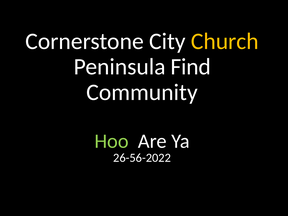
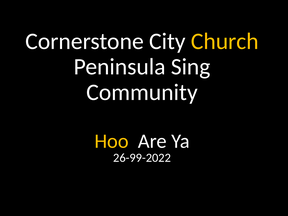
Find: Find -> Sing
Hoo colour: light green -> yellow
26-56-2022: 26-56-2022 -> 26-99-2022
